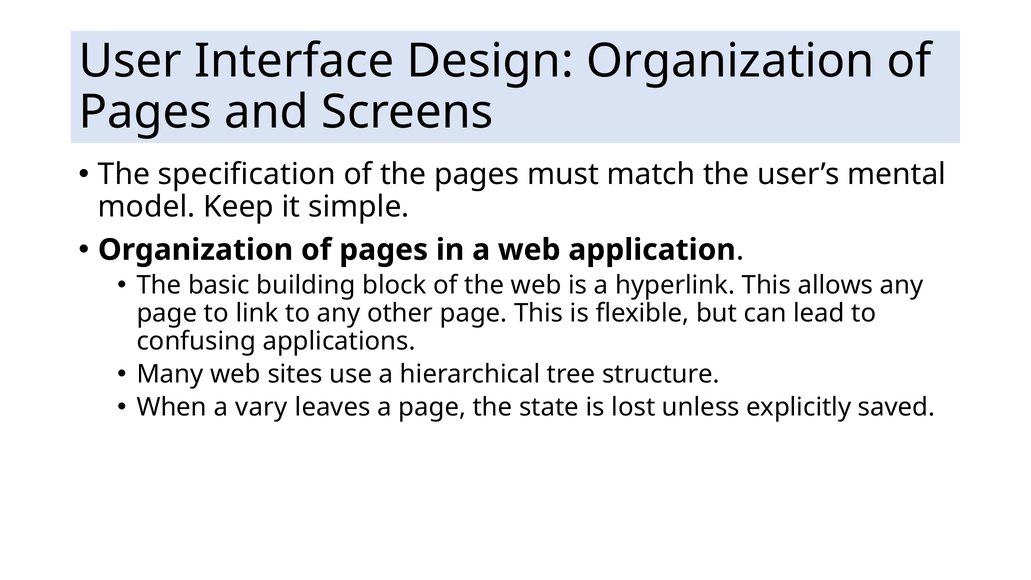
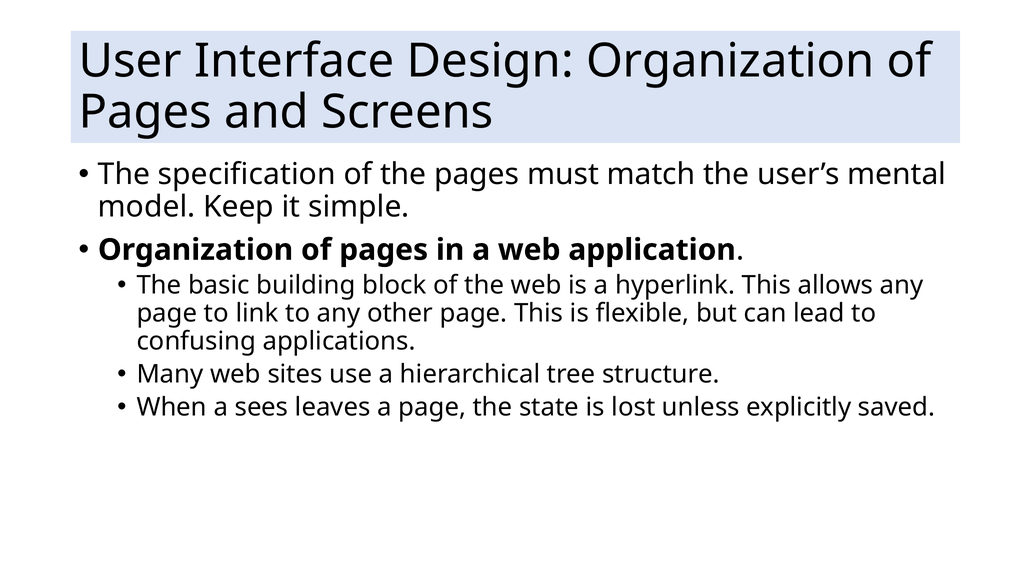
vary: vary -> sees
